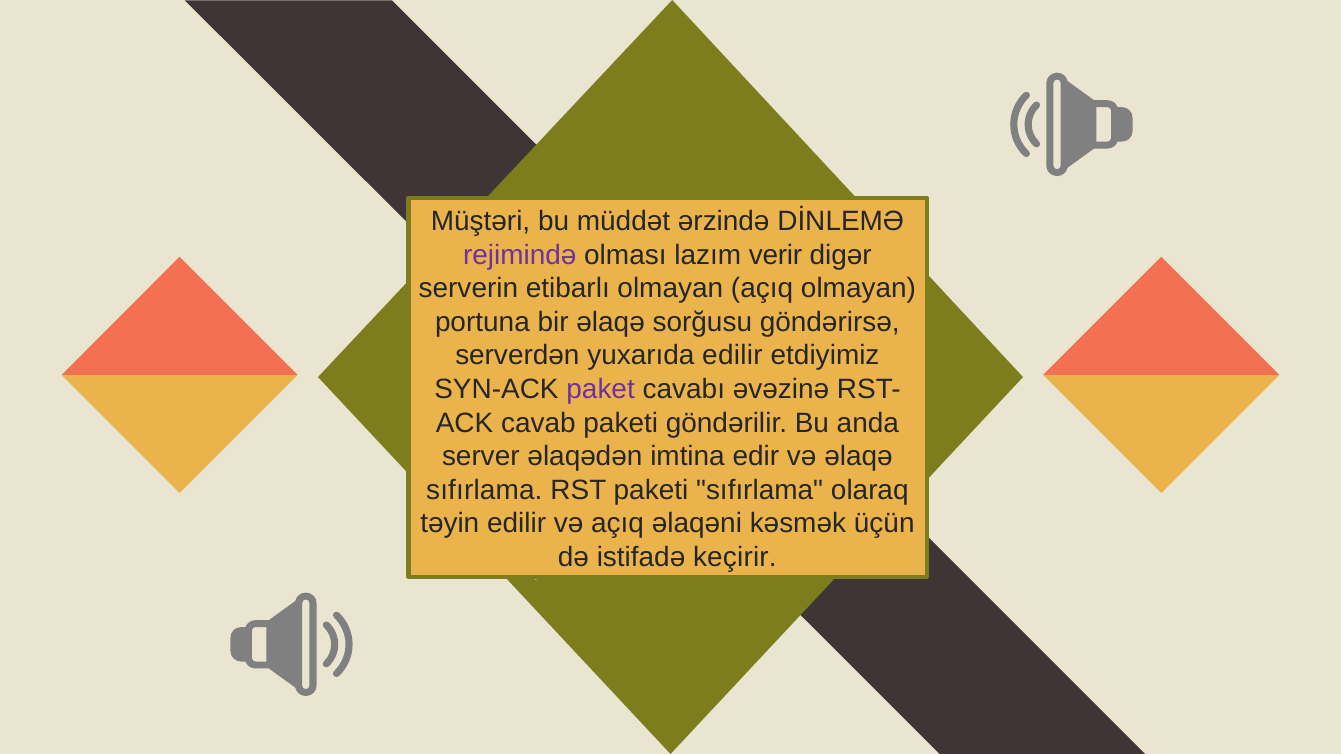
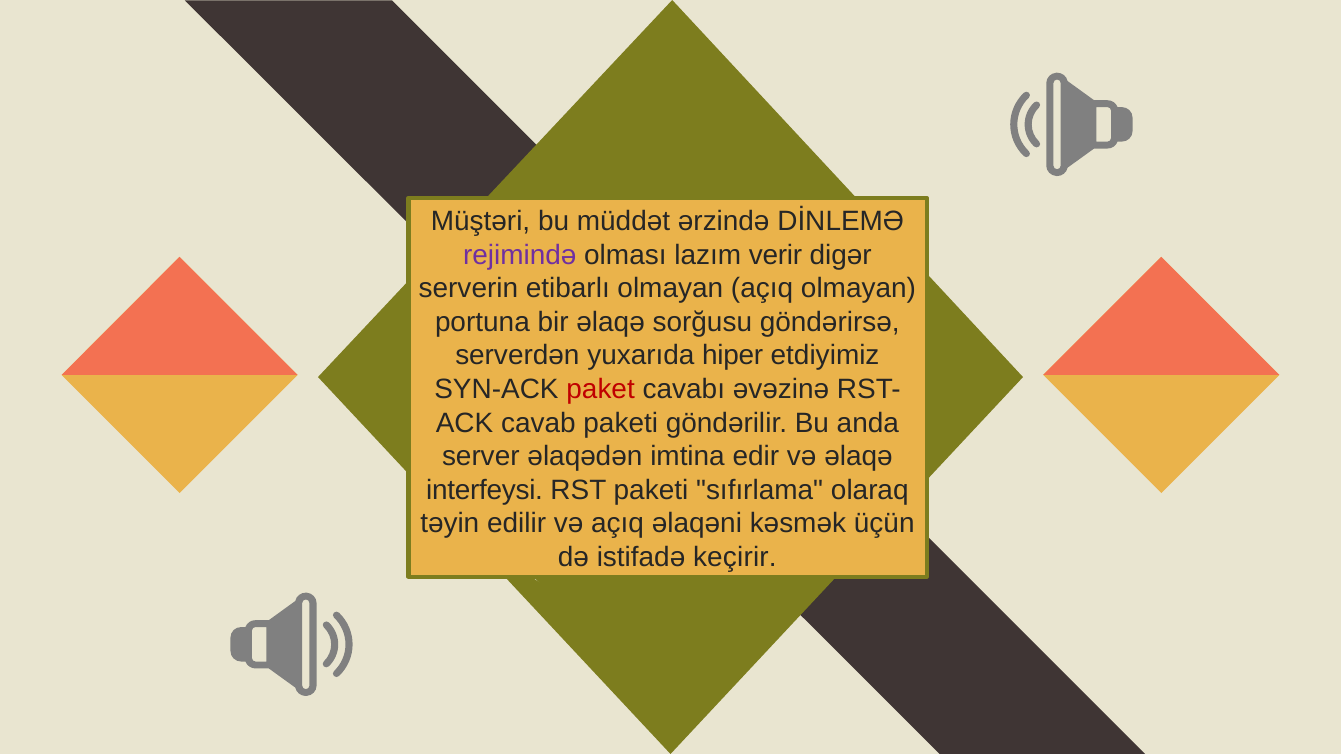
yuxarıda edilir: edilir -> hiper
paket colour: purple -> red
sıfırlama at (484, 490): sıfırlama -> interfeysi
